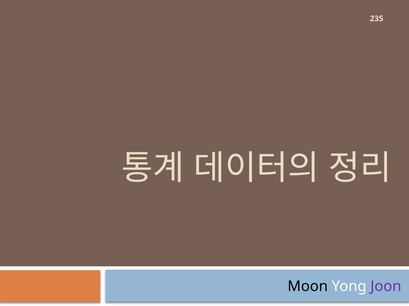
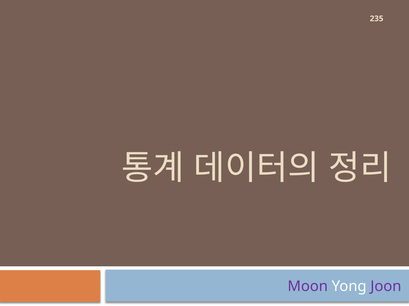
Moon colour: black -> purple
